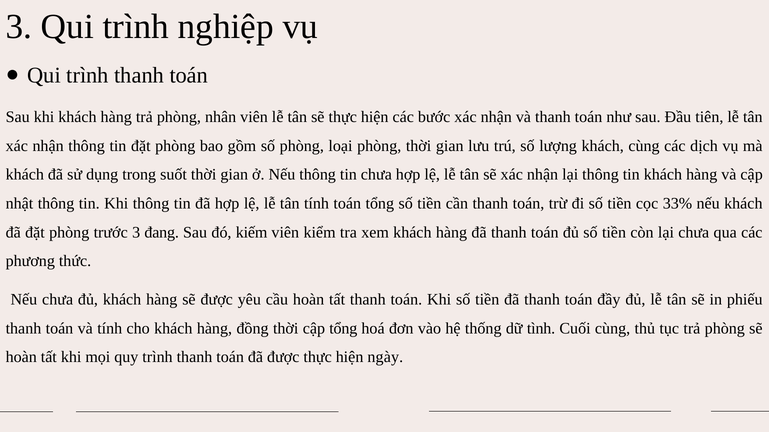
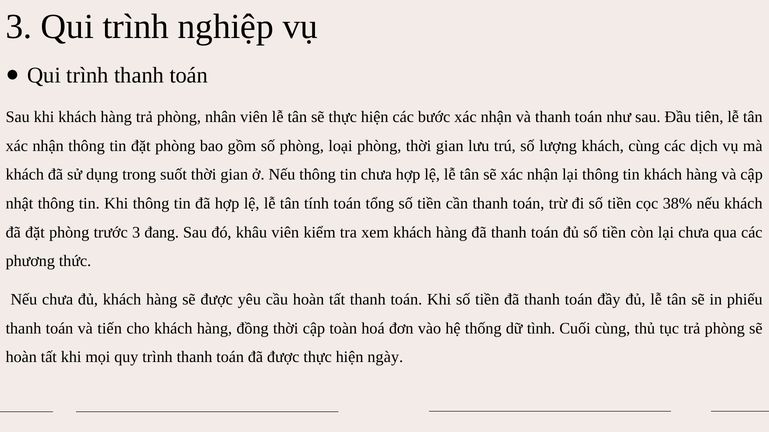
33%: 33% -> 38%
kiếm: kiếm -> khâu
và tính: tính -> tiến
cập tổng: tổng -> toàn
